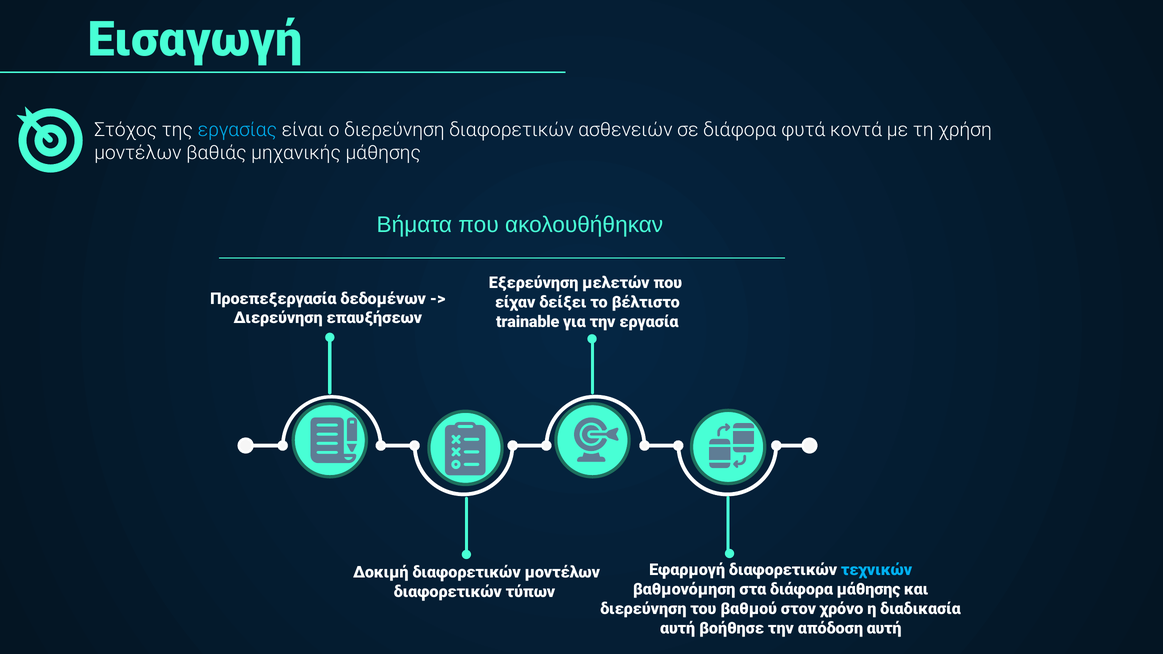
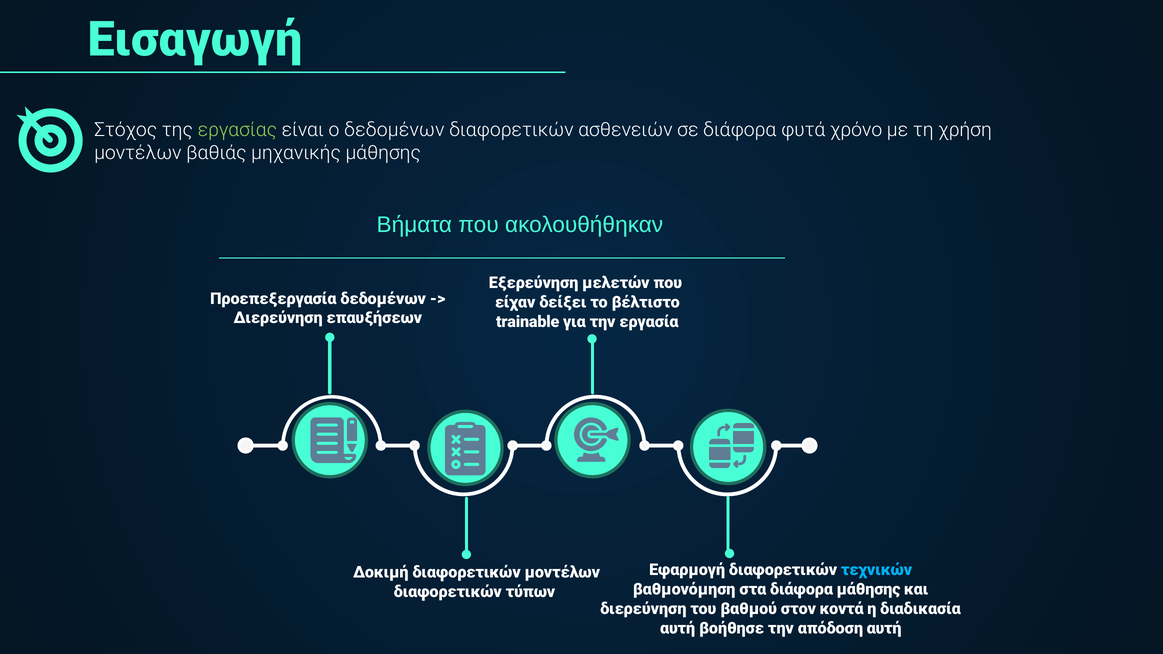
εργασίας colour: light blue -> light green
ο διερεύνηση: διερεύνηση -> δεδομένων
κοντά: κοντά -> χρόνο
χρόνο: χρόνο -> κοντά
